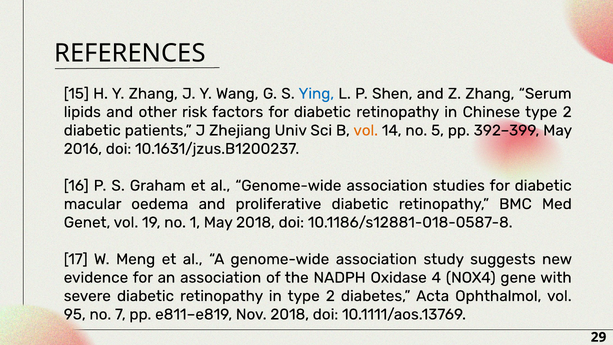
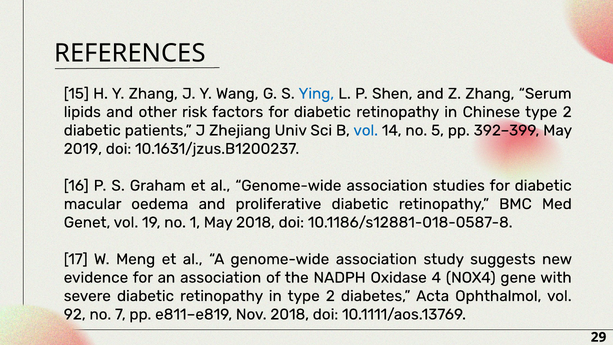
vol at (366, 130) colour: orange -> blue
2016: 2016 -> 2019
95: 95 -> 92
